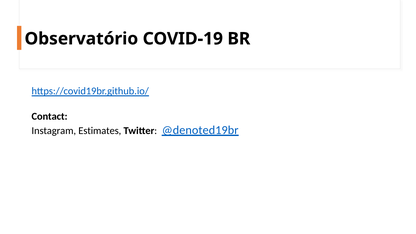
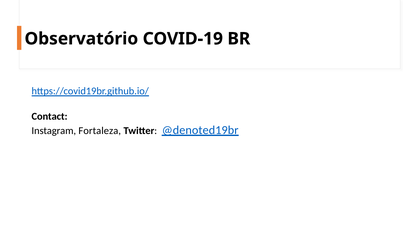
Estimates: Estimates -> Fortaleza
